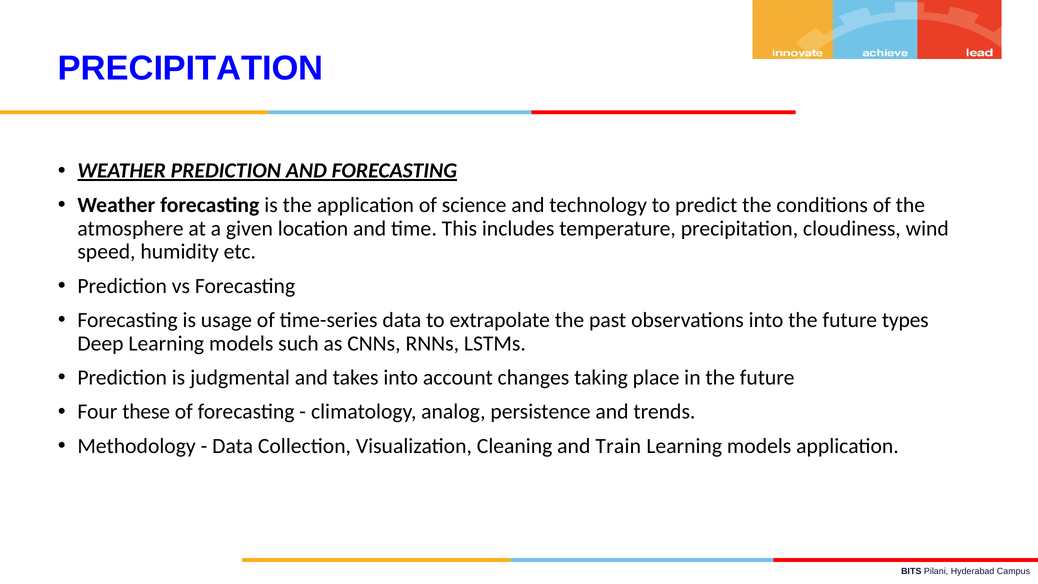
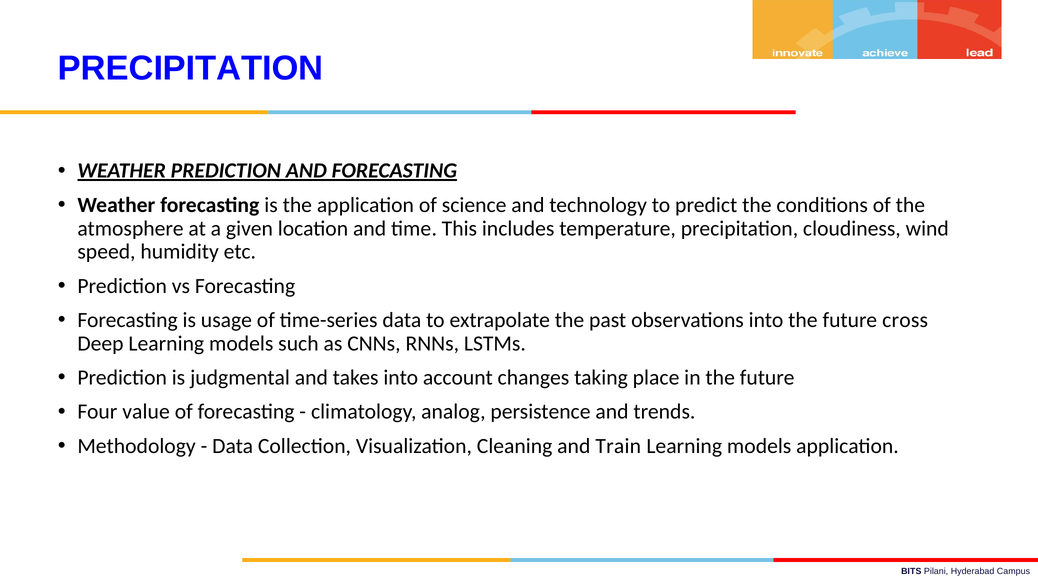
types: types -> cross
these: these -> value
